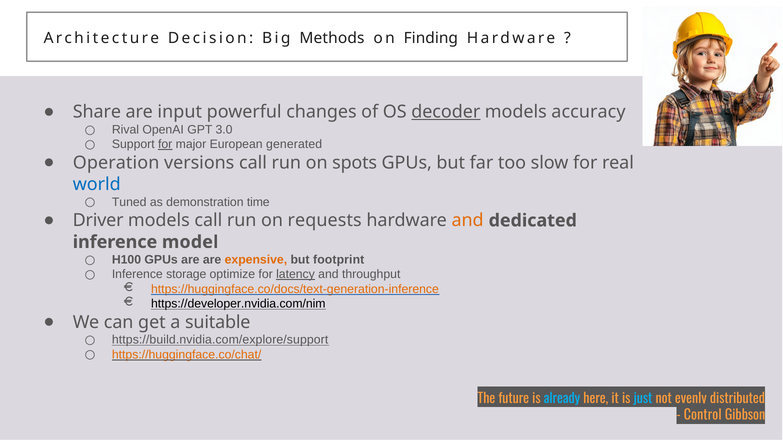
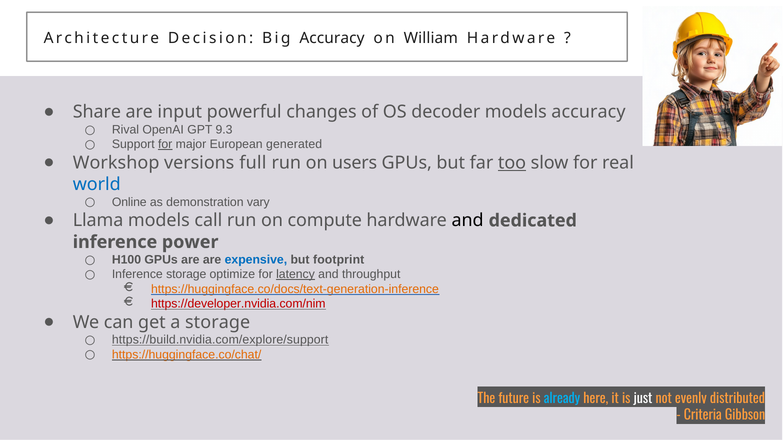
Big Methods: Methods -> Accuracy
Finding: Finding -> William
decoder underline: present -> none
3.0: 3.0 -> 9.3
Operation: Operation -> Workshop
versions call: call -> full
spots: spots -> users
too underline: none -> present
Tuned: Tuned -> Online
time: time -> vary
Driver: Driver -> Llama
requests: requests -> compute
and at (468, 221) colour: orange -> black
model: model -> power
expensive colour: orange -> blue
https://developer.nvidia.com/nim colour: black -> red
a suitable: suitable -> storage
just colour: light blue -> white
Control: Control -> Criteria
